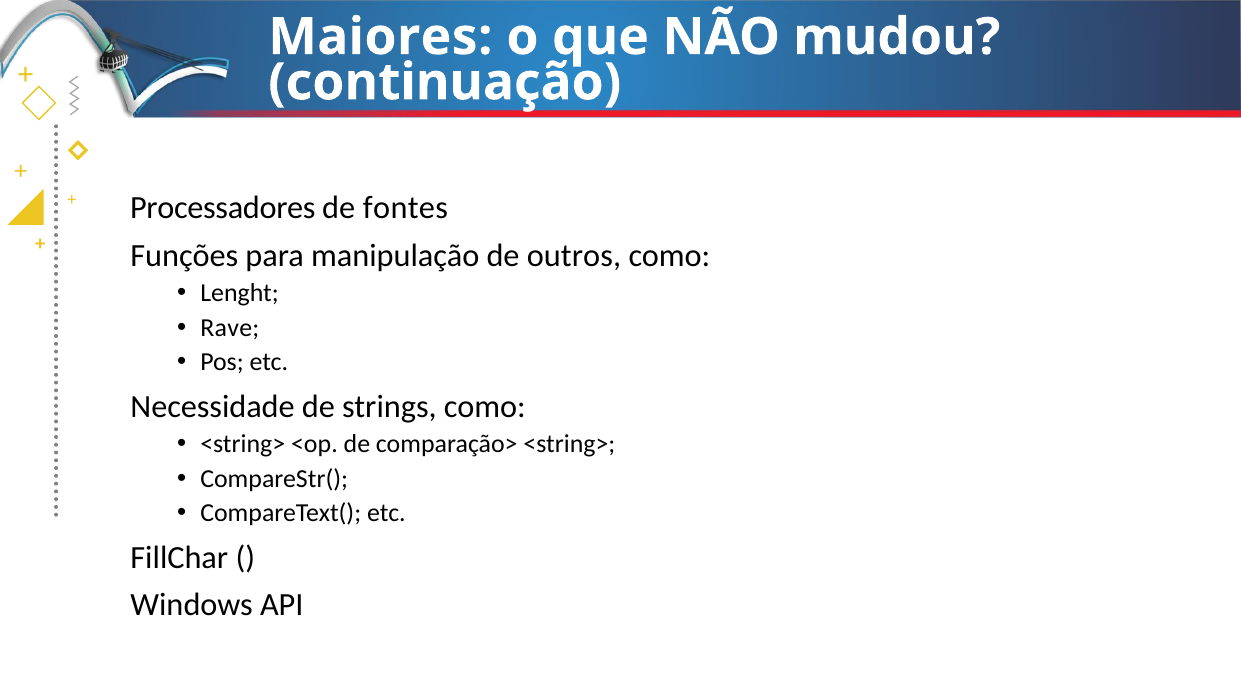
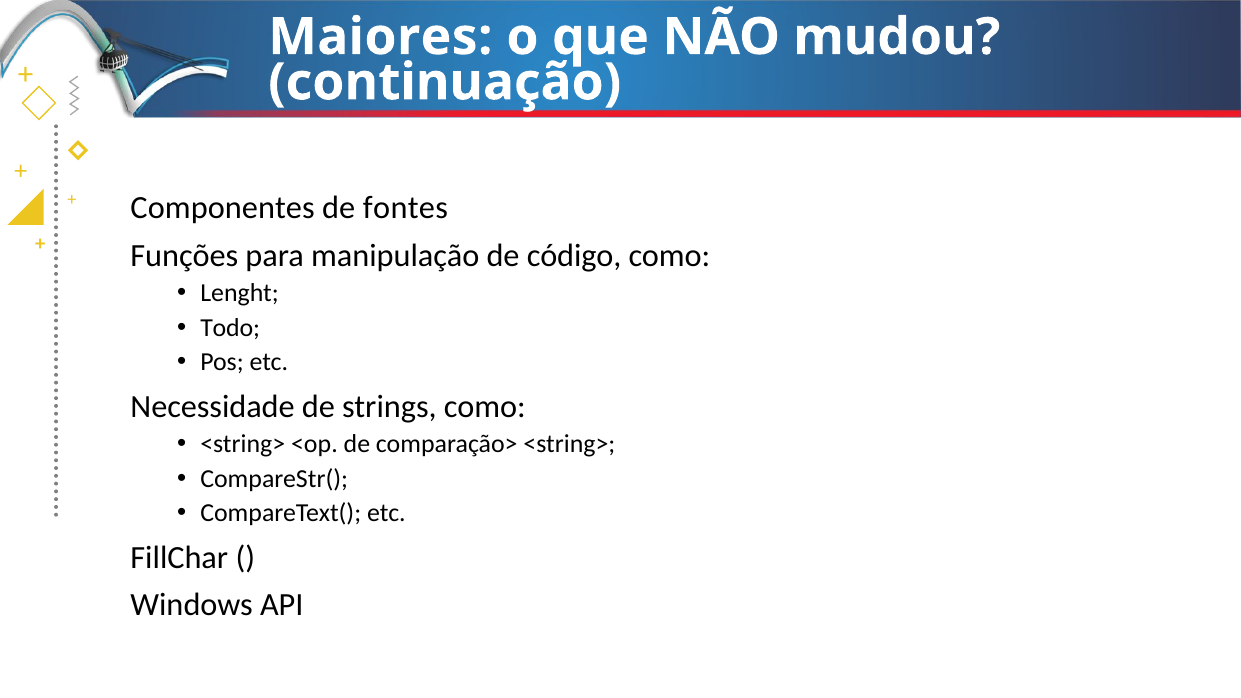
Processadores: Processadores -> Componentes
outros: outros -> código
Rave: Rave -> Todo
